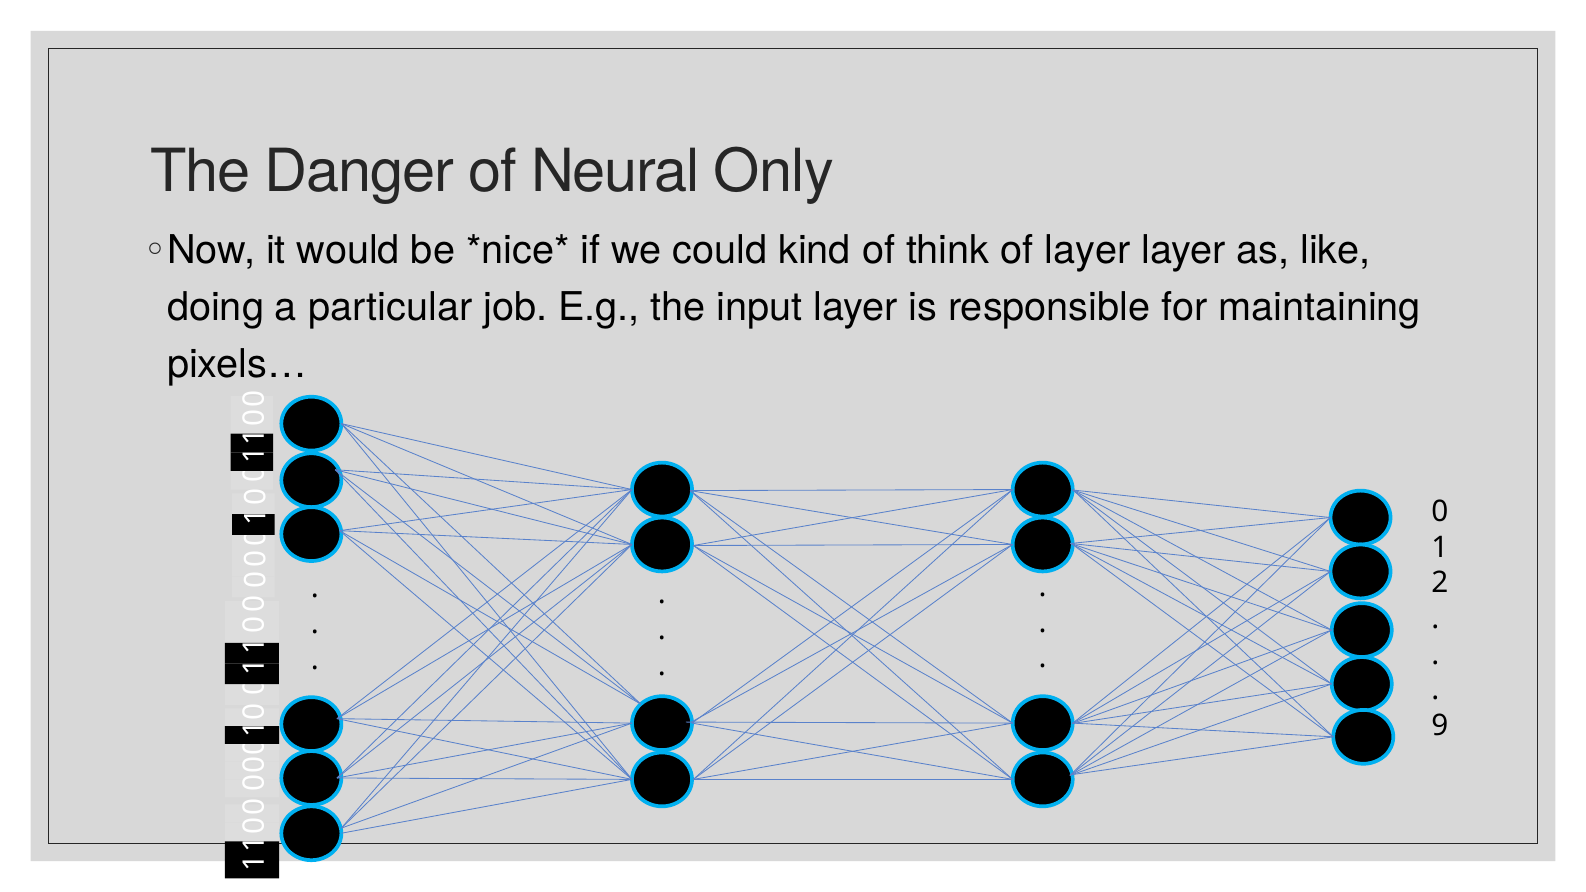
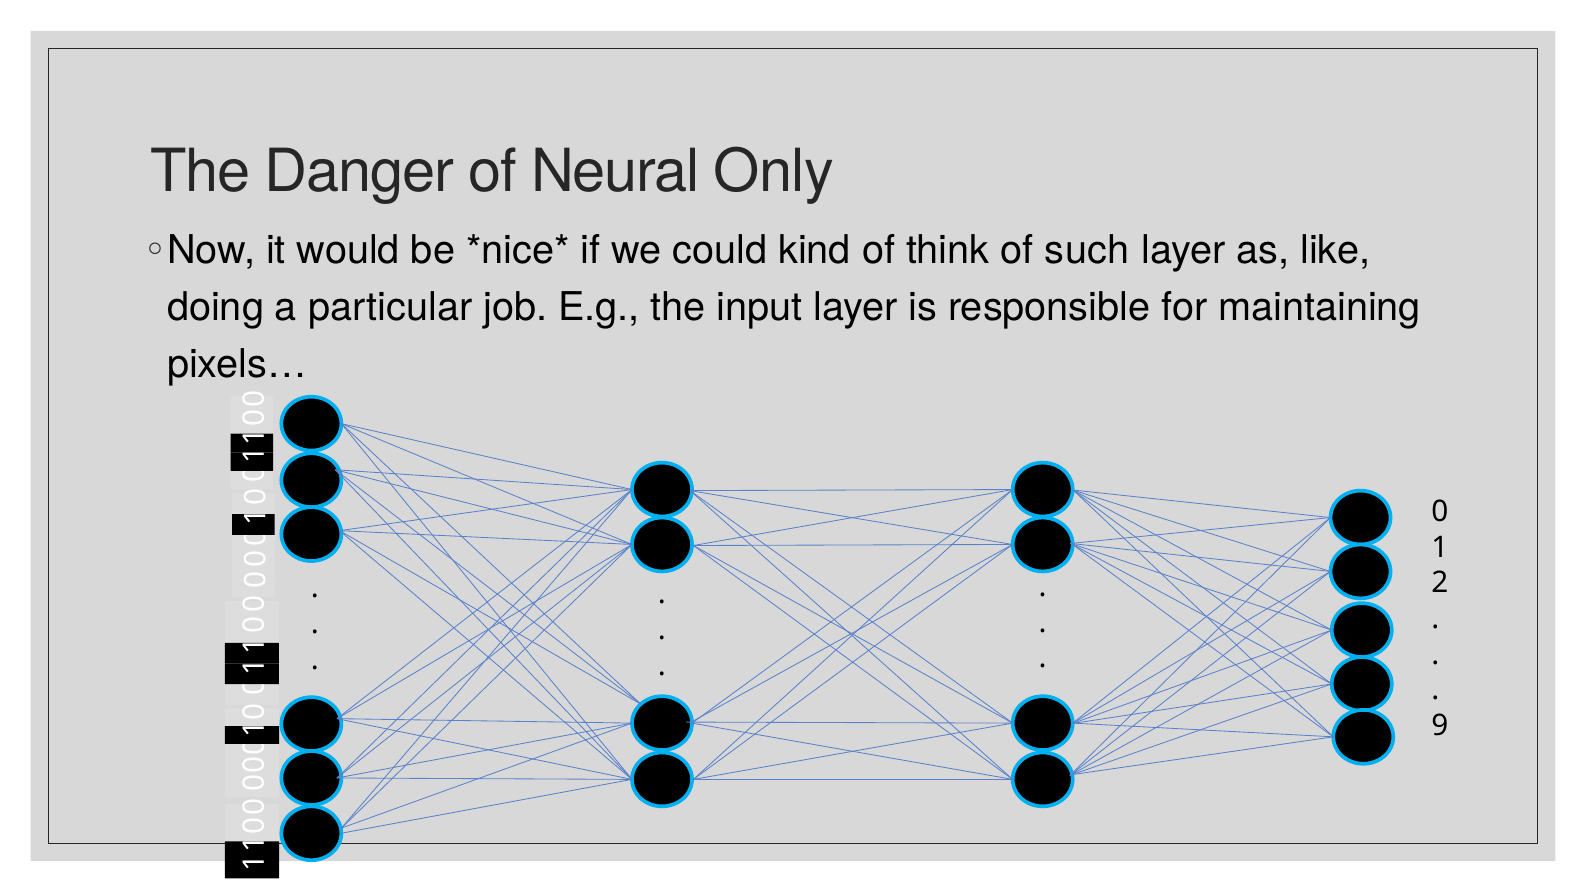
of layer: layer -> such
